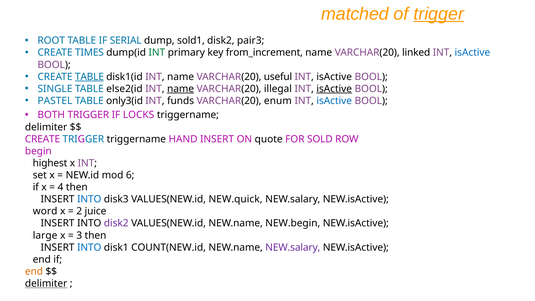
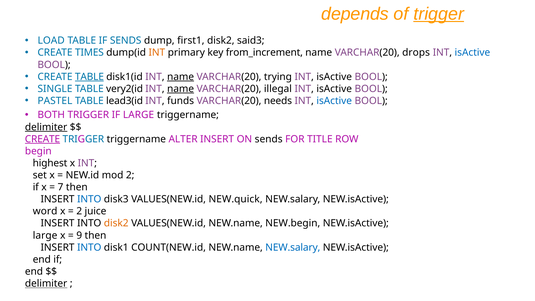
matched: matched -> depends
ROOT: ROOT -> LOAD
IF SERIAL: SERIAL -> SENDS
sold1: sold1 -> first1
pair3: pair3 -> said3
INT at (157, 53) colour: green -> orange
linked: linked -> drops
name at (181, 77) underline: none -> present
useful: useful -> trying
else2(id: else2(id -> very2(id
isActive at (334, 89) underline: present -> none
only3(id: only3(id -> lead3(id
enum: enum -> needs
IF LOCKS: LOCKS -> LARGE
delimiter at (46, 127) underline: none -> present
CREATE at (43, 139) underline: none -> present
HAND: HAND -> ALTER
ON quote: quote -> sends
SOLD: SOLD -> TITLE
mod 6: 6 -> 2
4: 4 -> 7
disk2 at (116, 223) colour: purple -> orange
3: 3 -> 9
NEW.salary at (293, 247) colour: purple -> blue
end at (34, 271) colour: orange -> black
